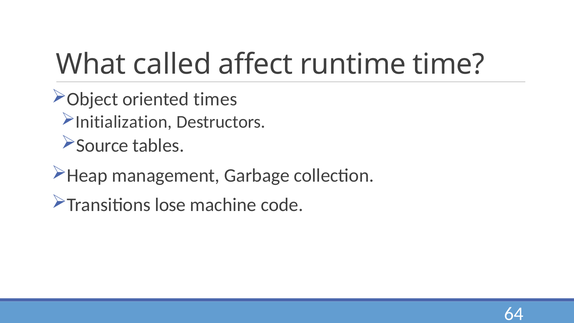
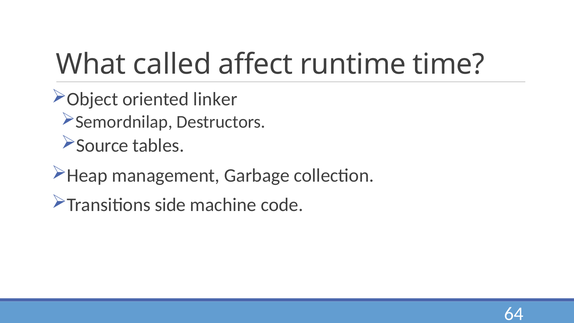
times: times -> linker
Initialization: Initialization -> Semordnilap
lose: lose -> side
